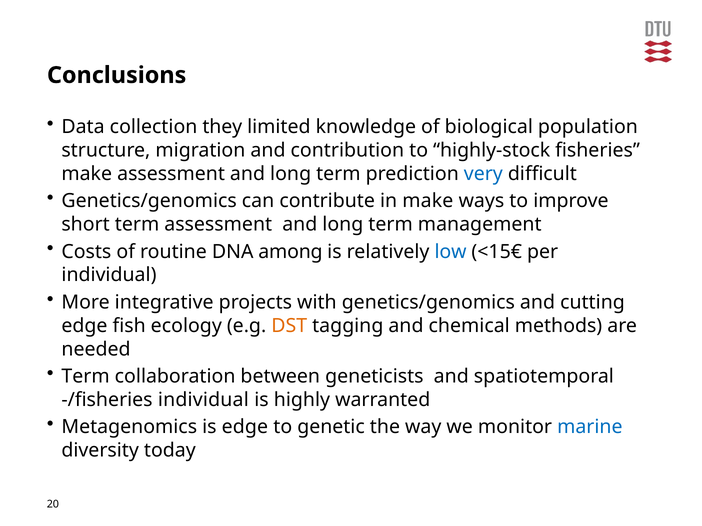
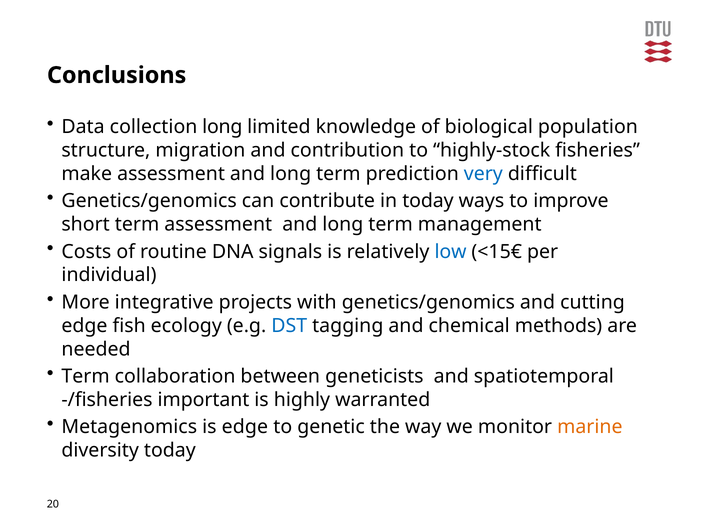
collection they: they -> long
in make: make -> today
among: among -> signals
DST colour: orange -> blue
-/fisheries individual: individual -> important
marine colour: blue -> orange
